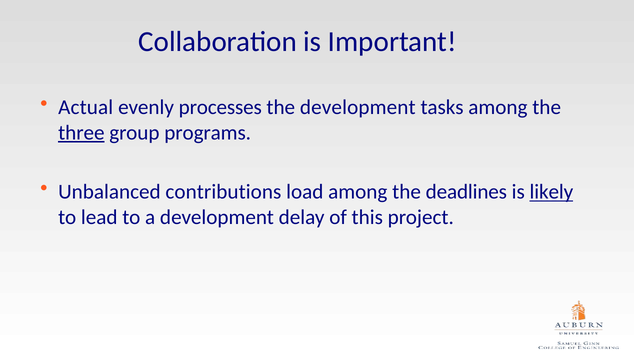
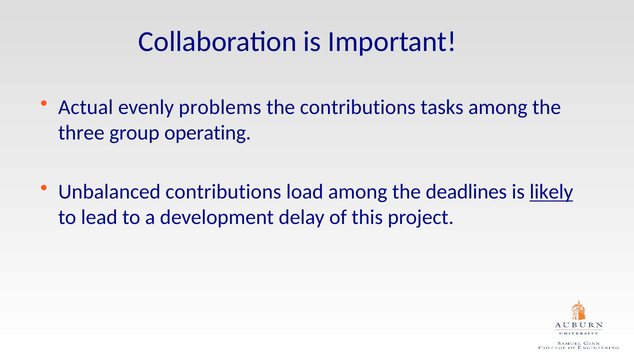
processes: processes -> problems
the development: development -> contributions
three underline: present -> none
programs: programs -> operating
